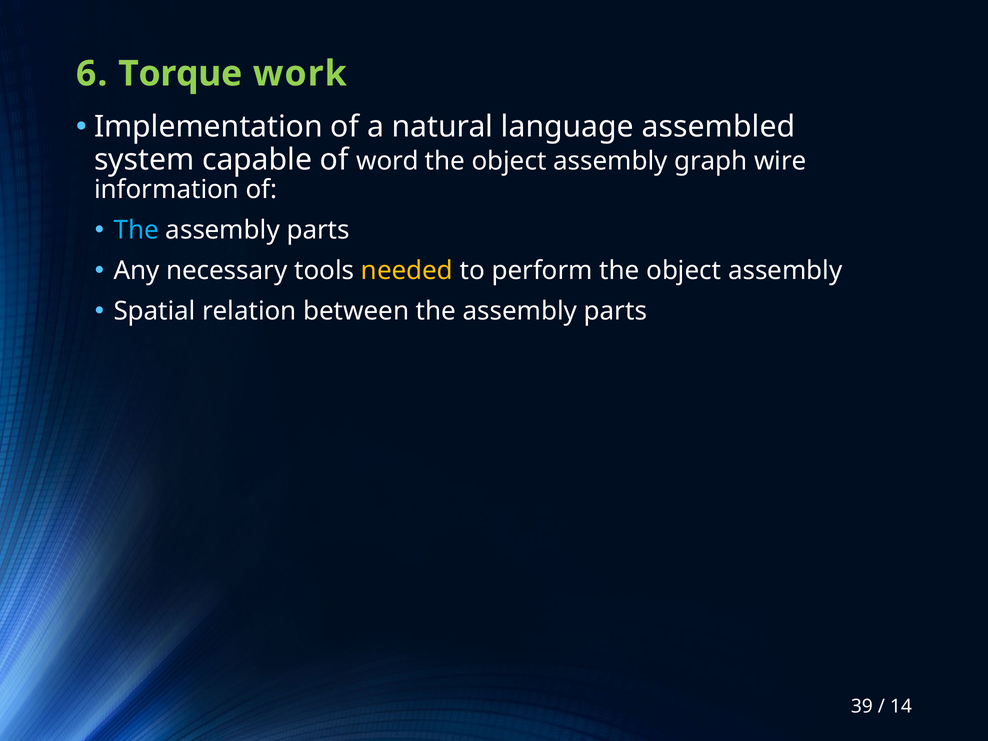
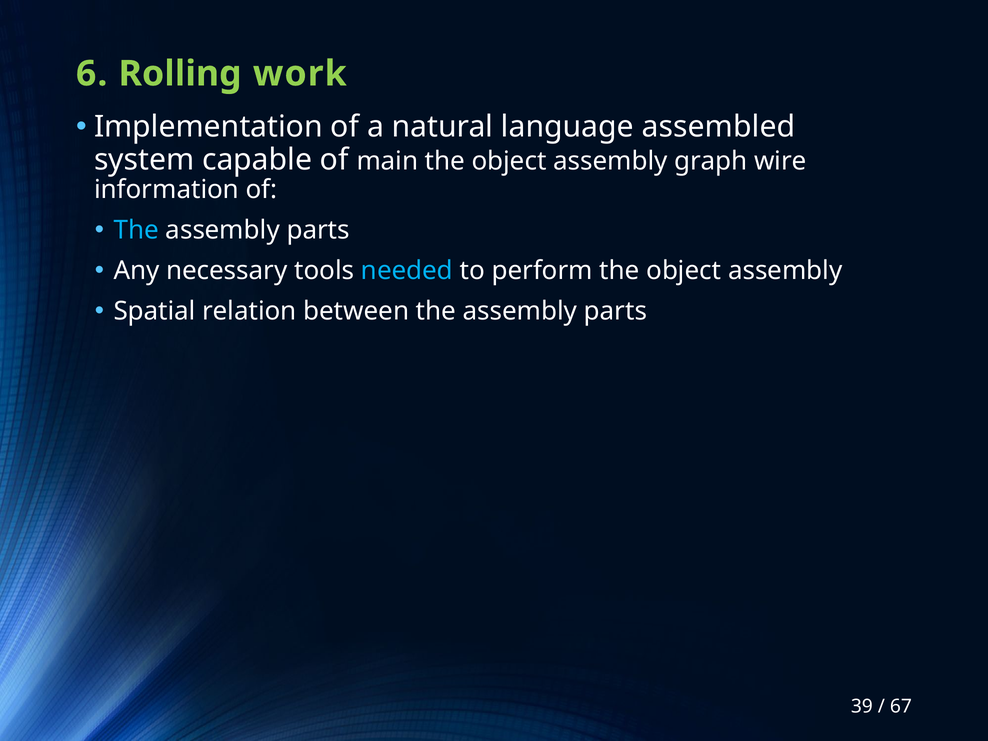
Torque: Torque -> Rolling
word: word -> main
needed colour: yellow -> light blue
14: 14 -> 67
